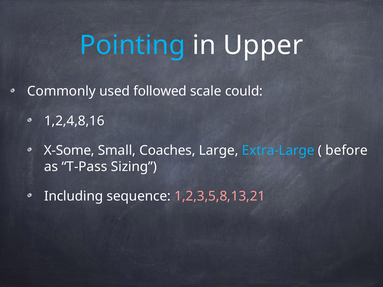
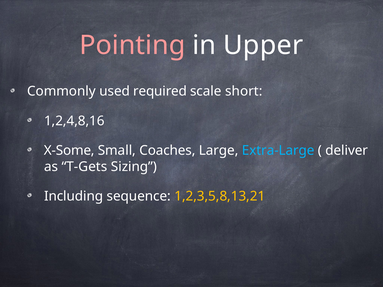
Pointing colour: light blue -> pink
followed: followed -> required
could: could -> short
before: before -> deliver
T-Pass: T-Pass -> T-Gets
1,2,3,5,8,13,21 colour: pink -> yellow
